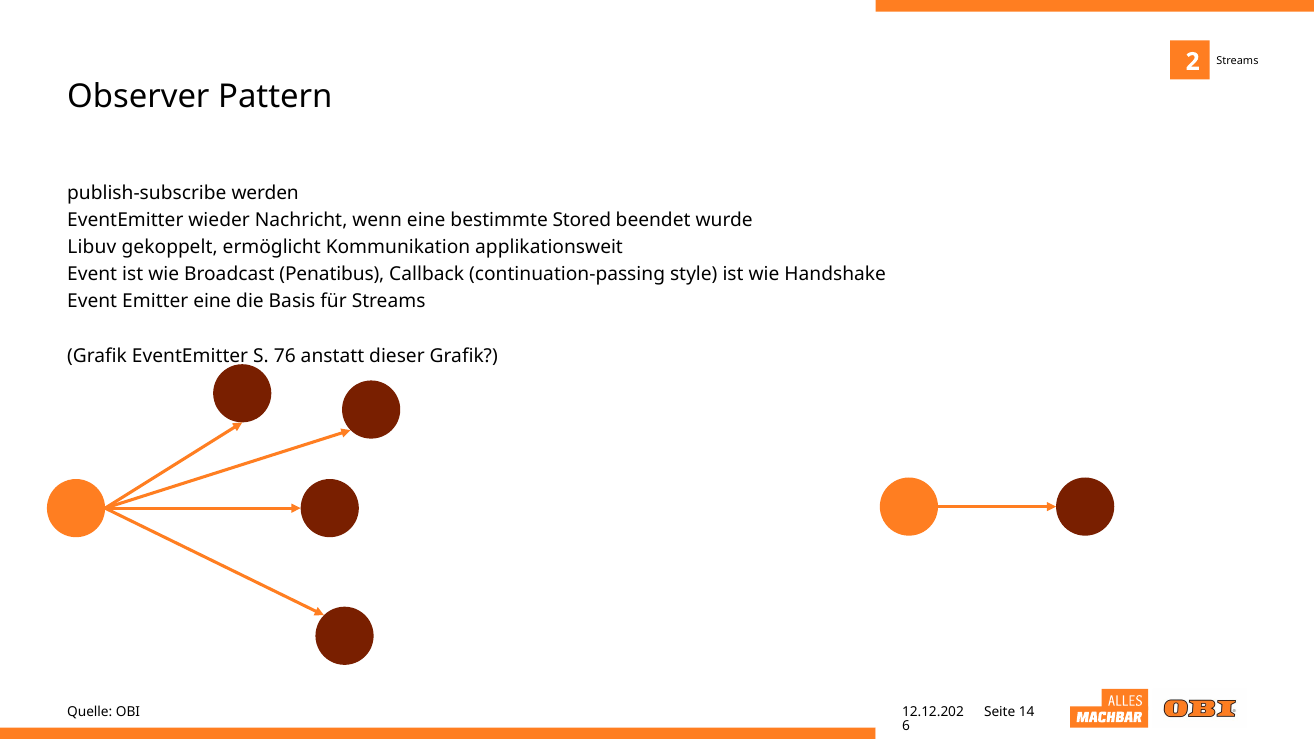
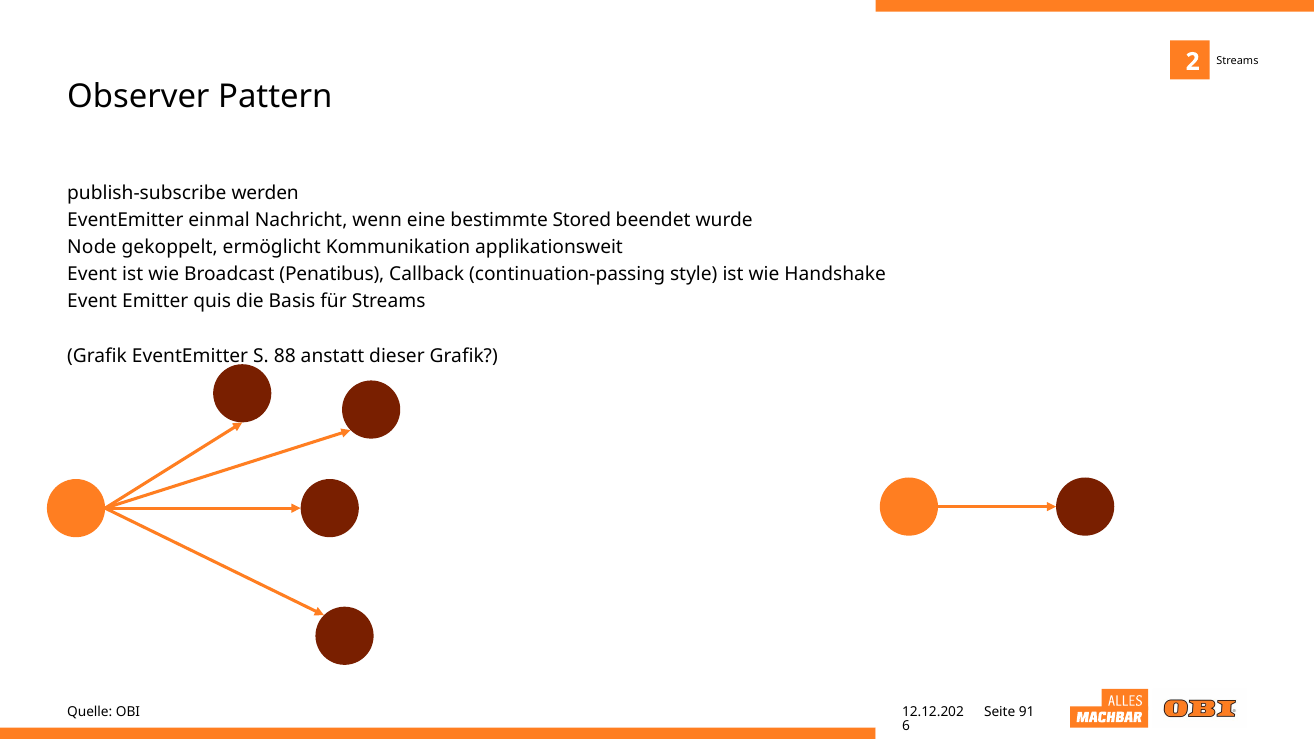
wieder: wieder -> einmal
Libuv: Libuv -> Node
Emitter eine: eine -> quis
76: 76 -> 88
14: 14 -> 91
